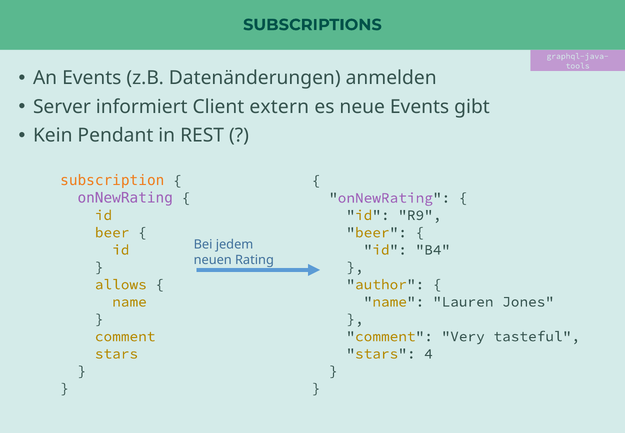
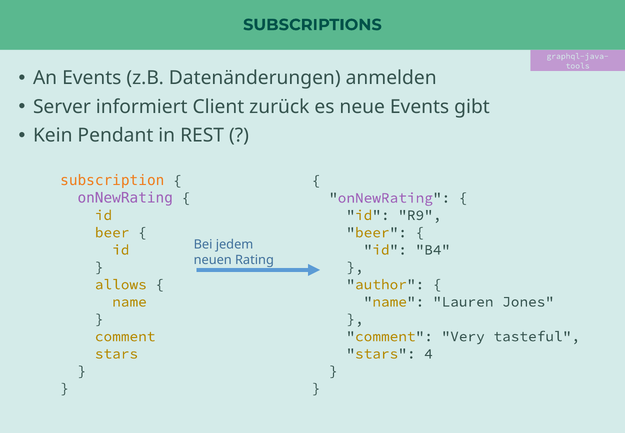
extern: extern -> zurück
